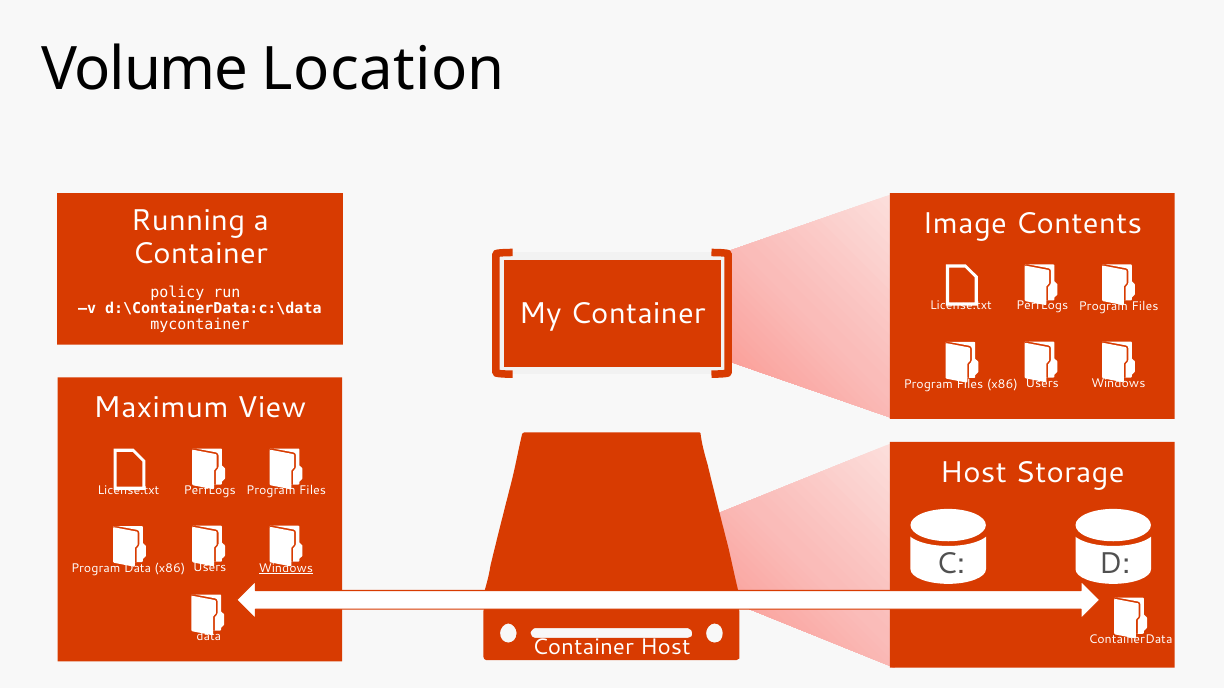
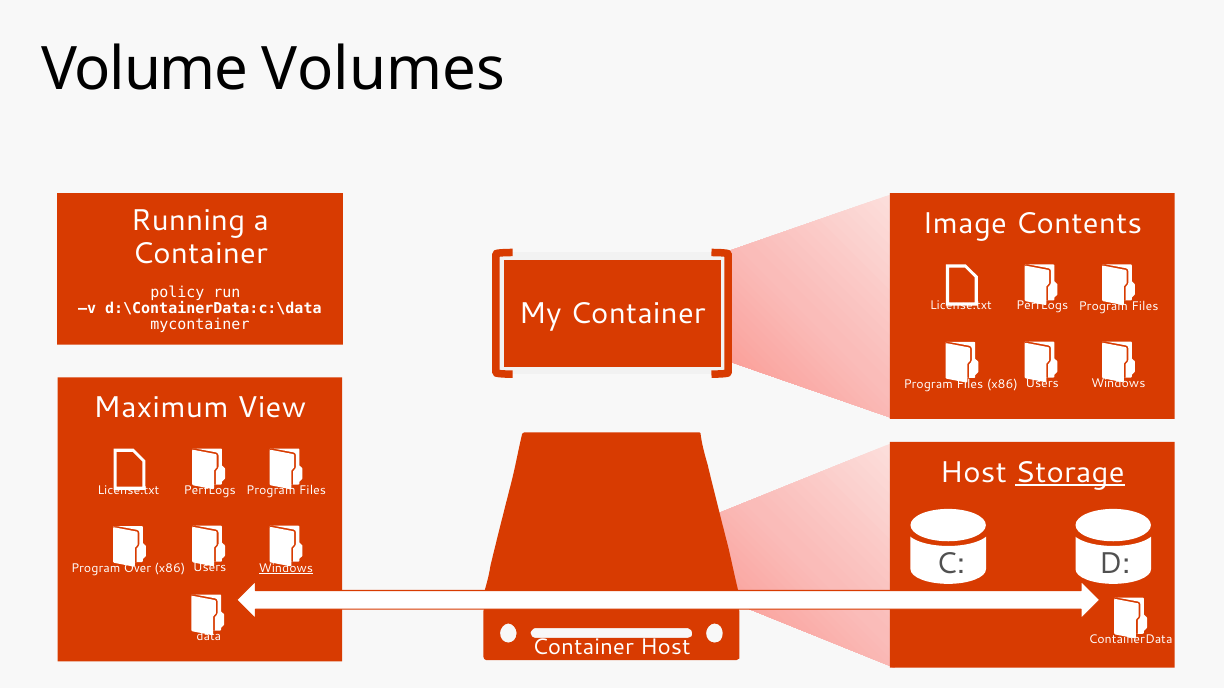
Location: Location -> Volumes
Storage underline: none -> present
Program Data: Data -> Over
